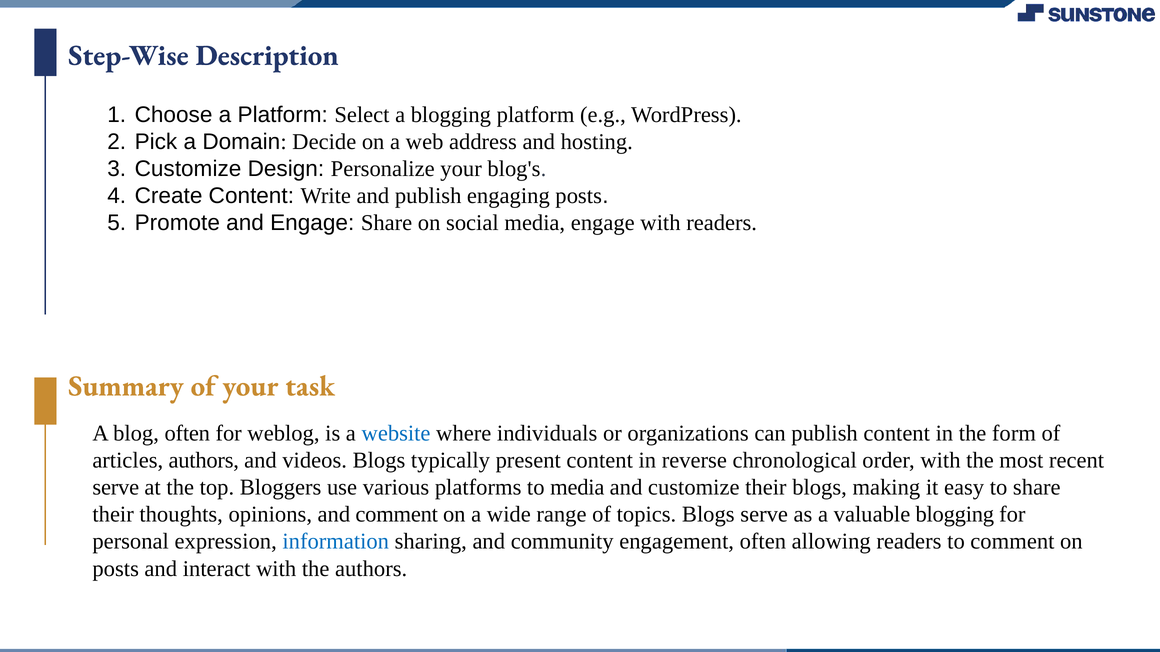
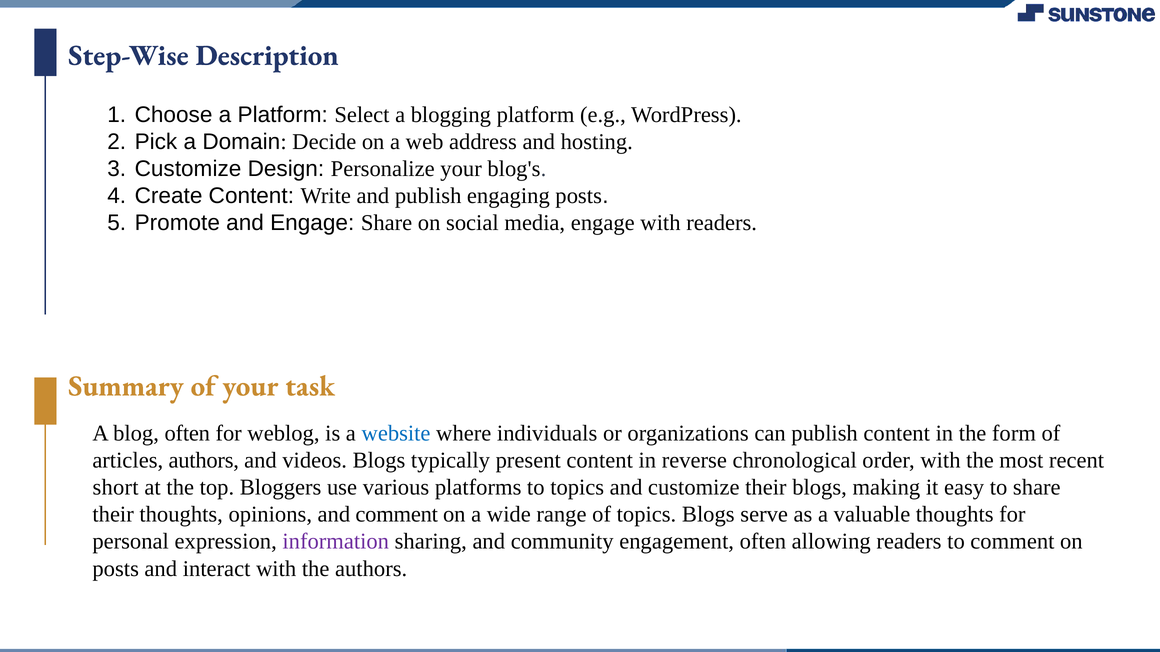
serve at (116, 488): serve -> short
to media: media -> topics
valuable blogging: blogging -> thoughts
information colour: blue -> purple
